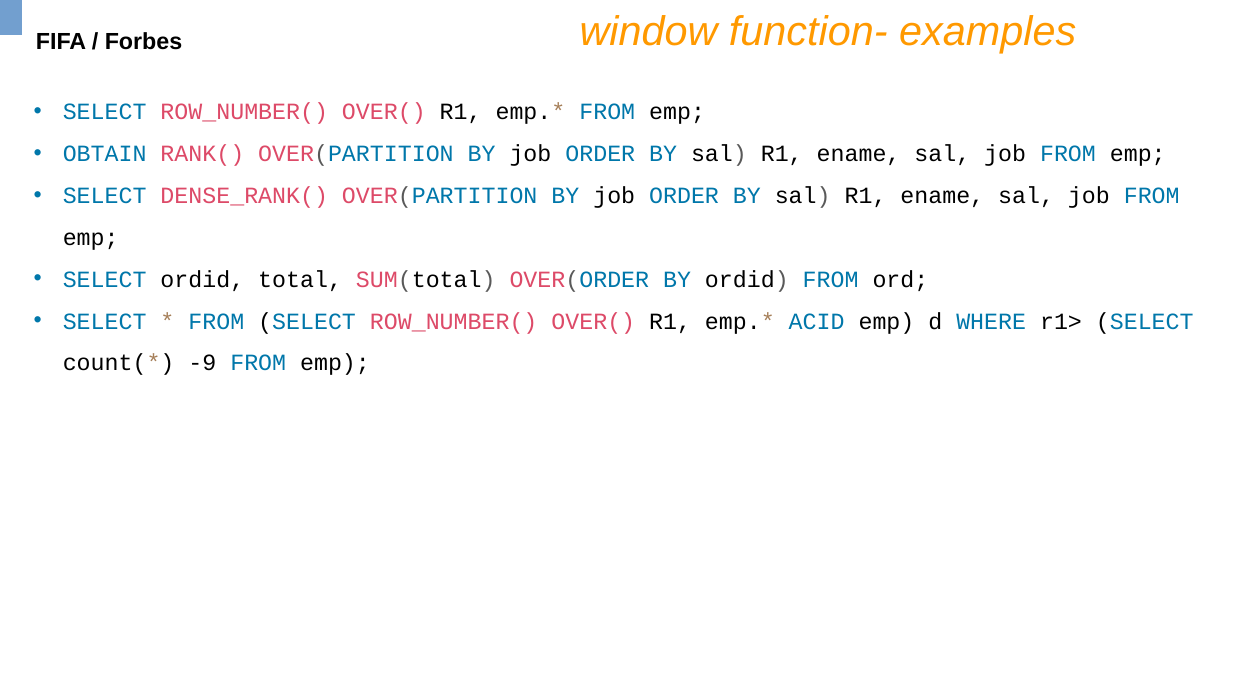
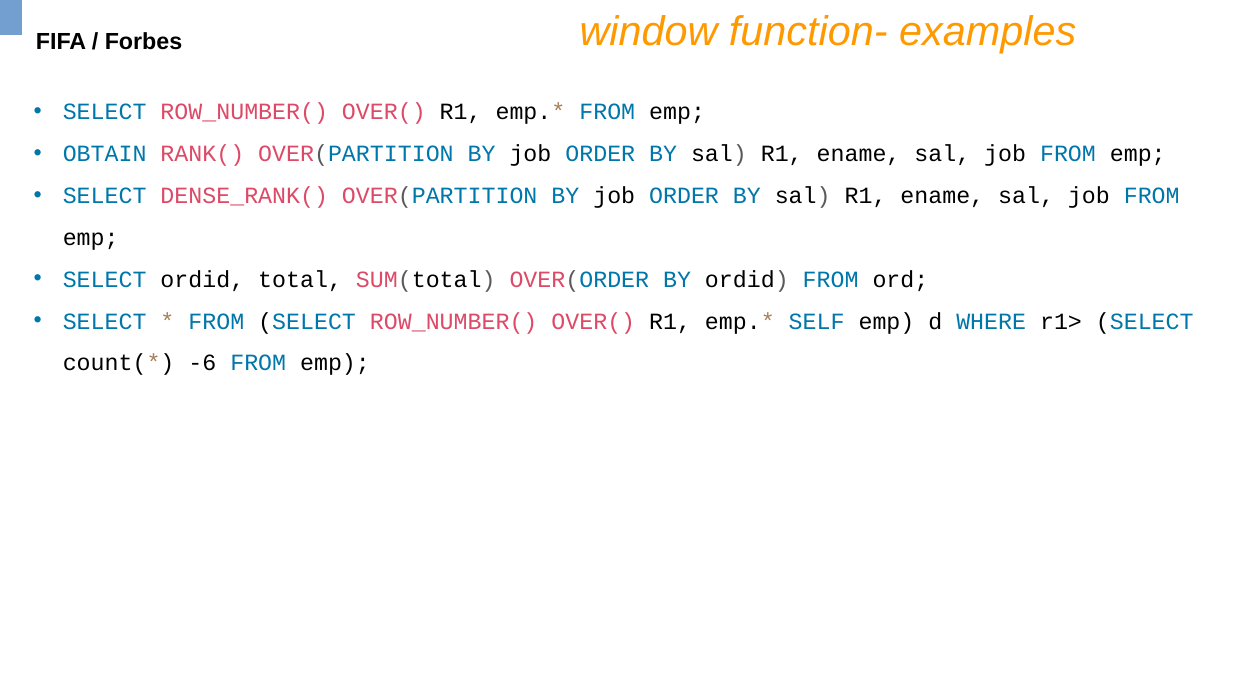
ACID: ACID -> SELF
-9: -9 -> -6
